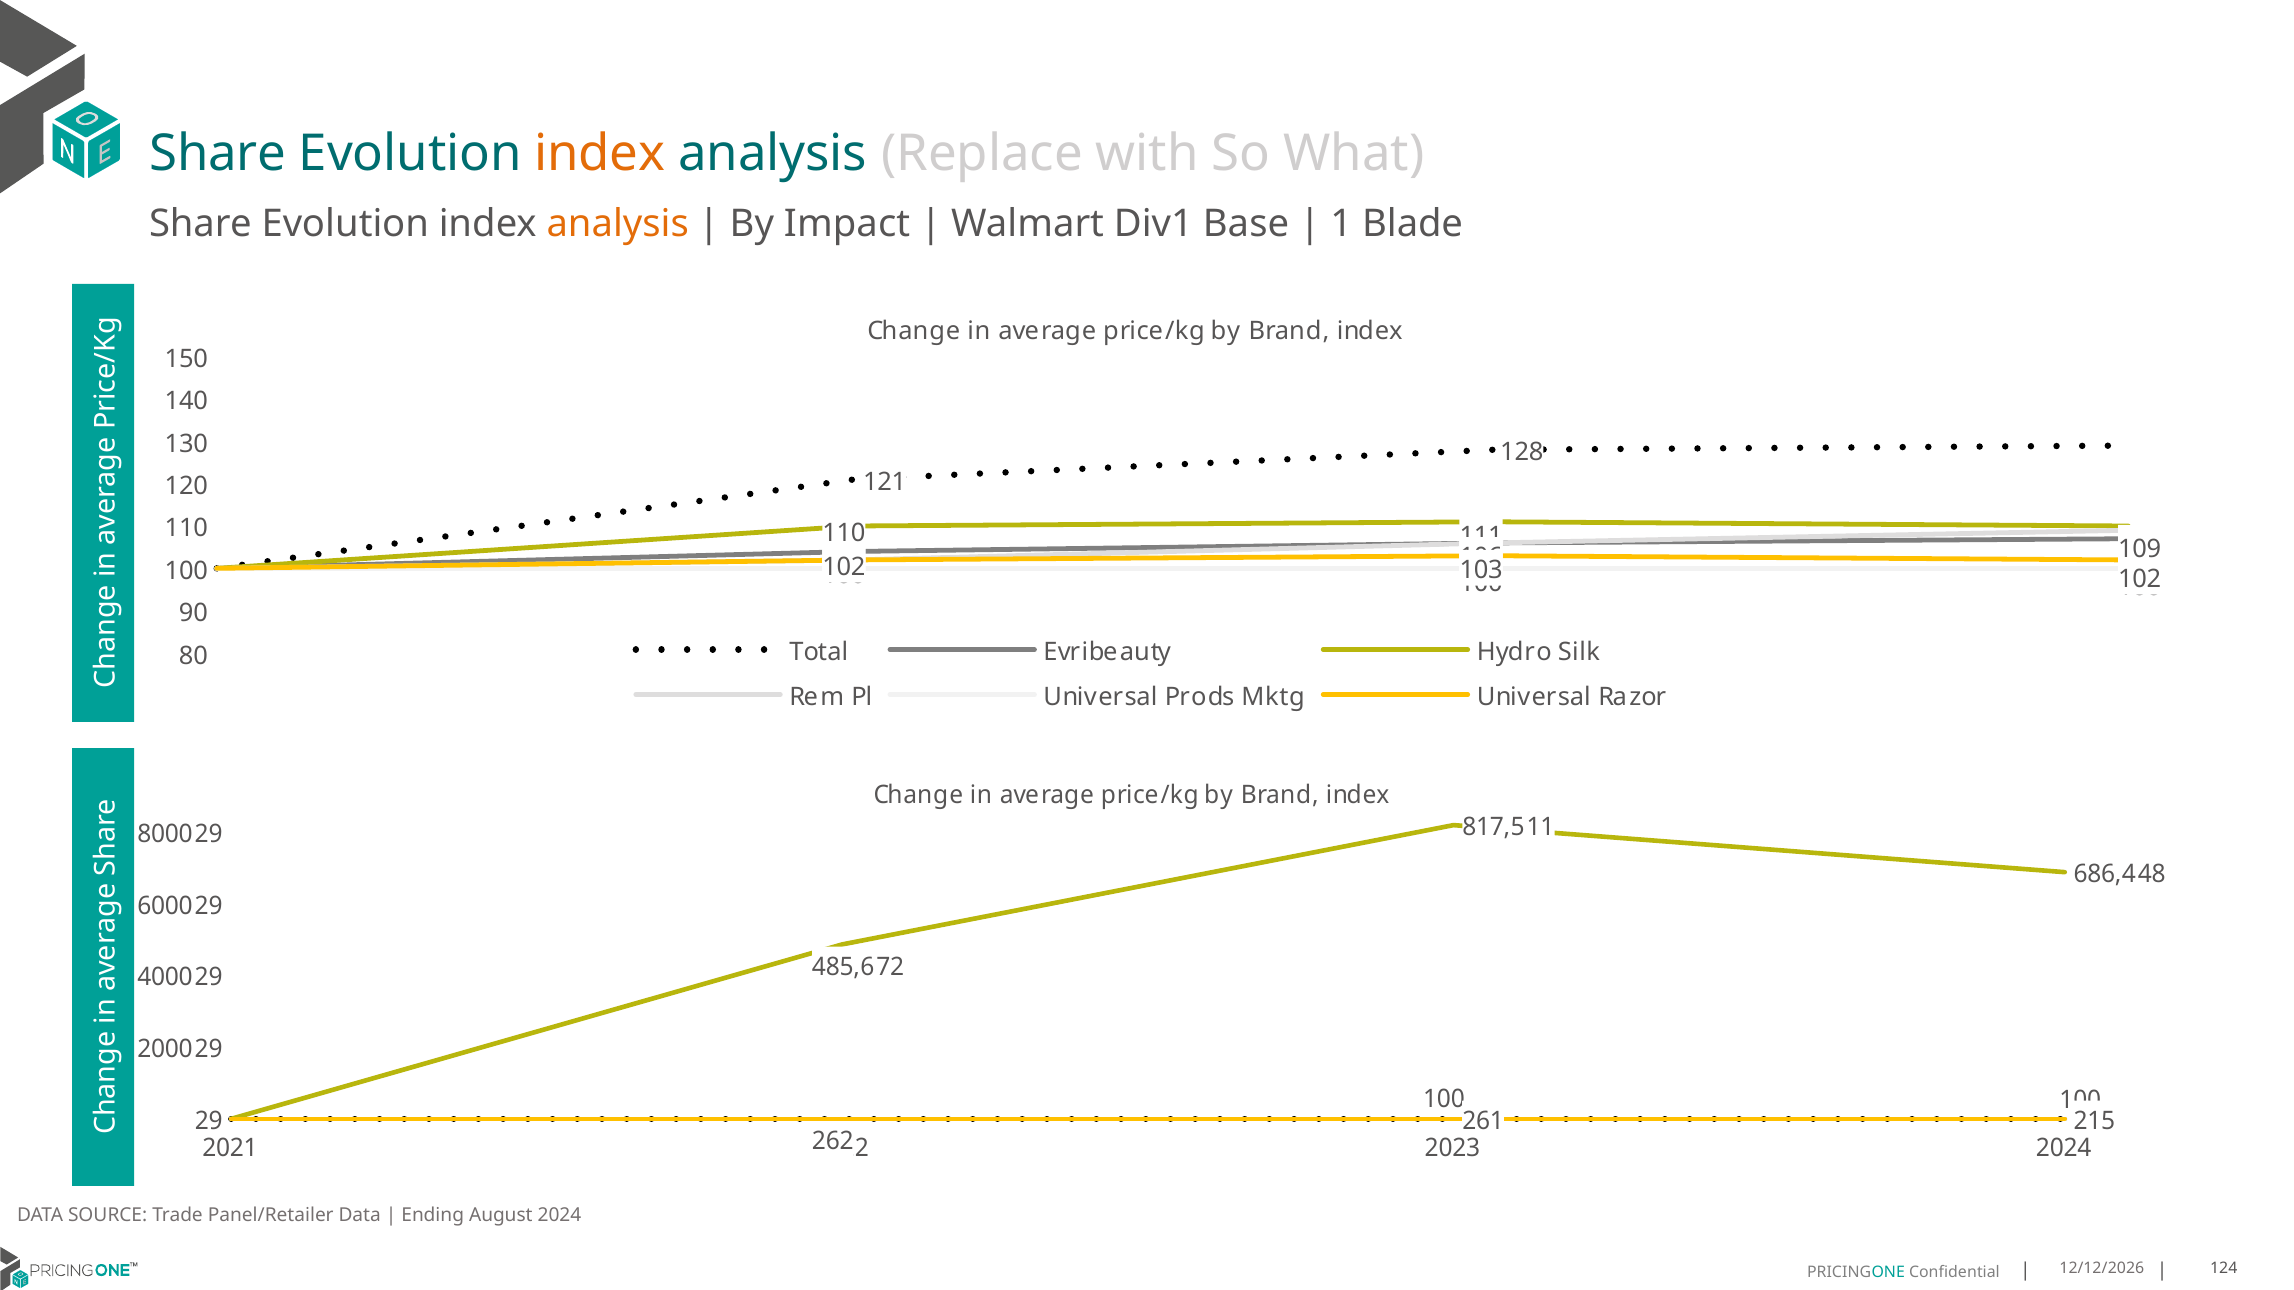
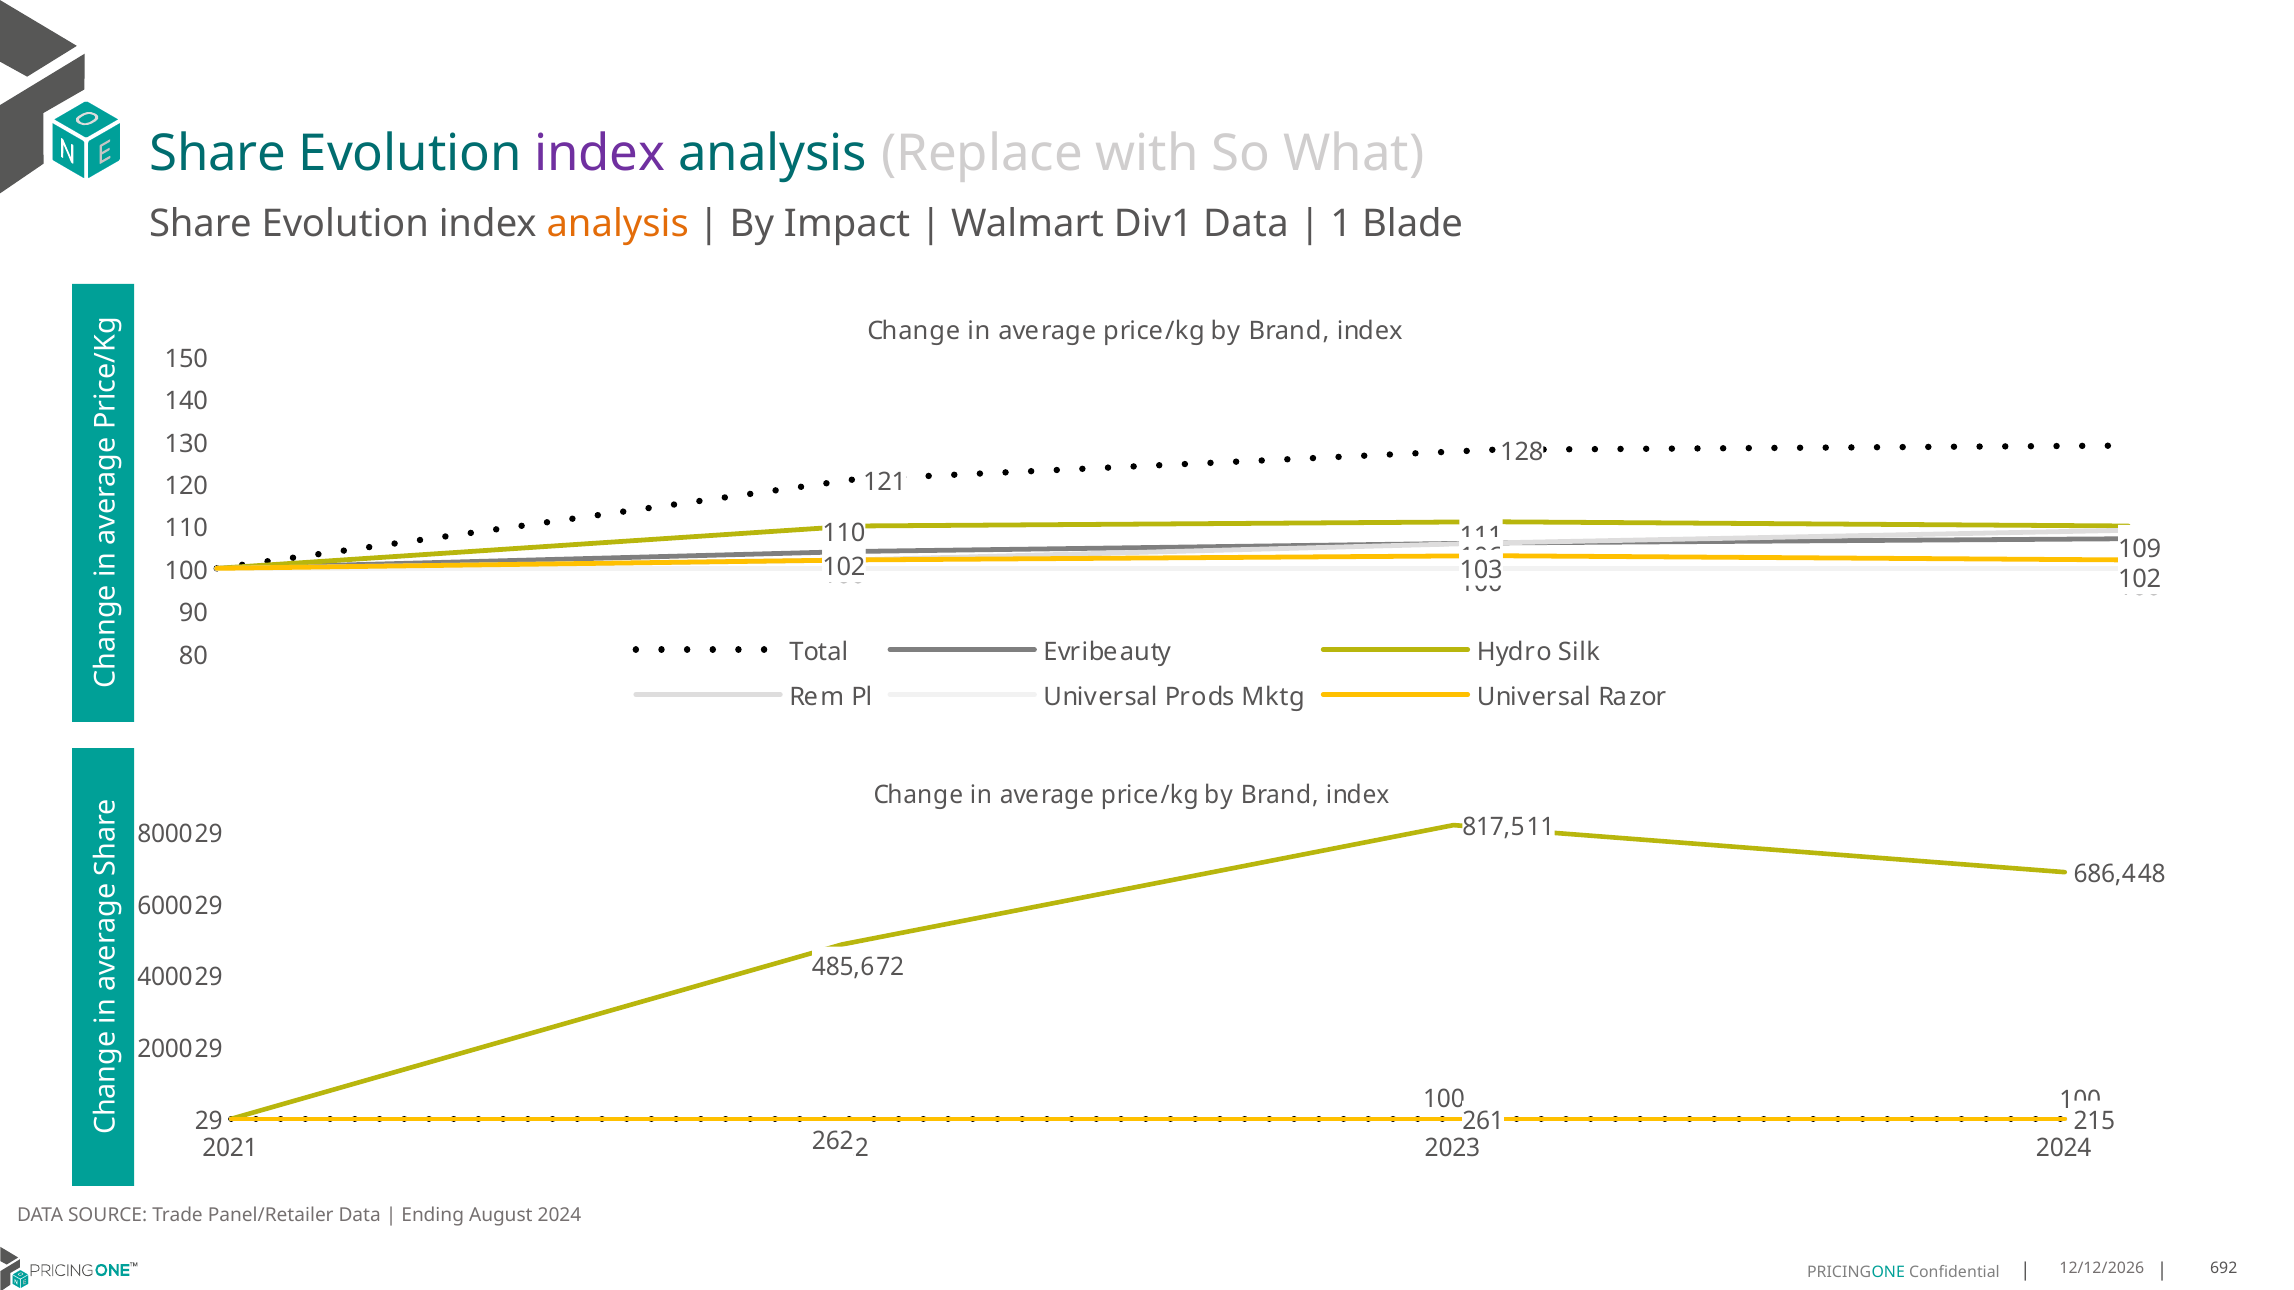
index at (600, 154) colour: orange -> purple
Div1 Base: Base -> Data
124: 124 -> 692
